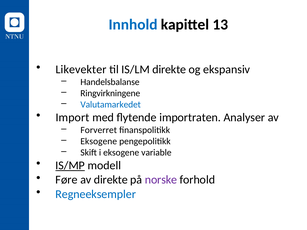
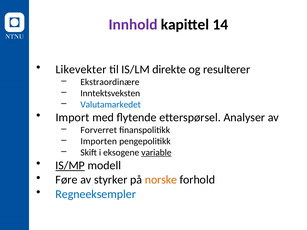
Innhold colour: blue -> purple
13: 13 -> 14
ekspansiv: ekspansiv -> resulterer
Handelsbalanse: Handelsbalanse -> Ekstraordinære
Ringvirkningene: Ringvirkningene -> Inntektsveksten
importraten: importraten -> etterspørsel
Eksogene at (99, 141): Eksogene -> Importen
variable underline: none -> present
av direkte: direkte -> styrker
norske colour: purple -> orange
